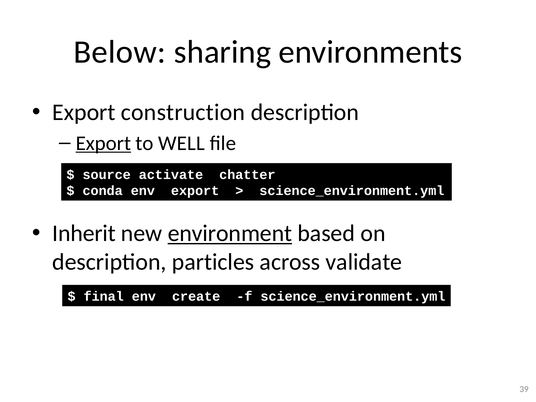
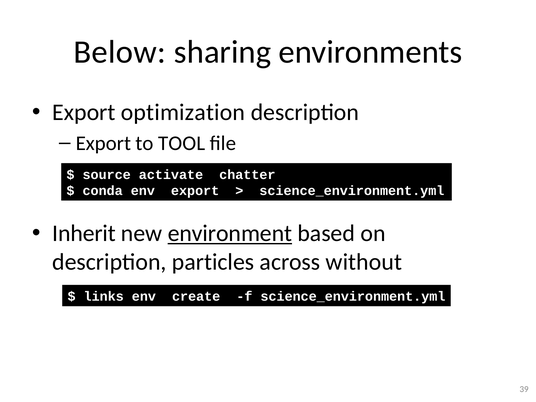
construction: construction -> optimization
Export at (103, 143) underline: present -> none
WELL: WELL -> TOOL
validate: validate -> without
final: final -> links
